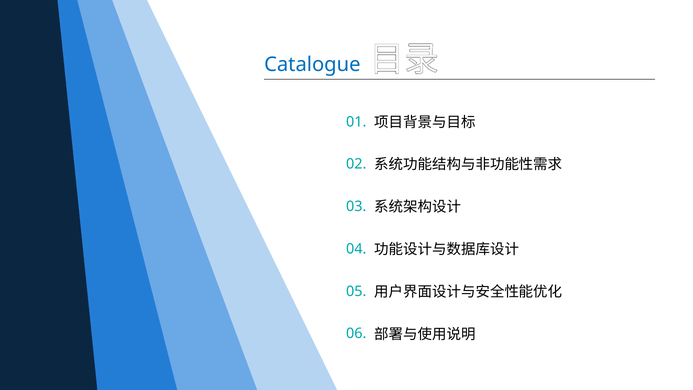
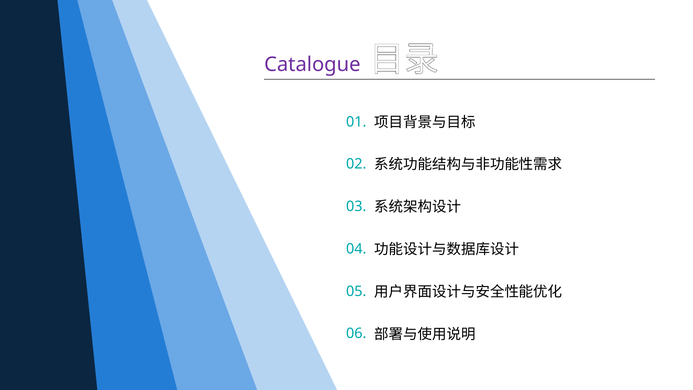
Catalogue colour: blue -> purple
